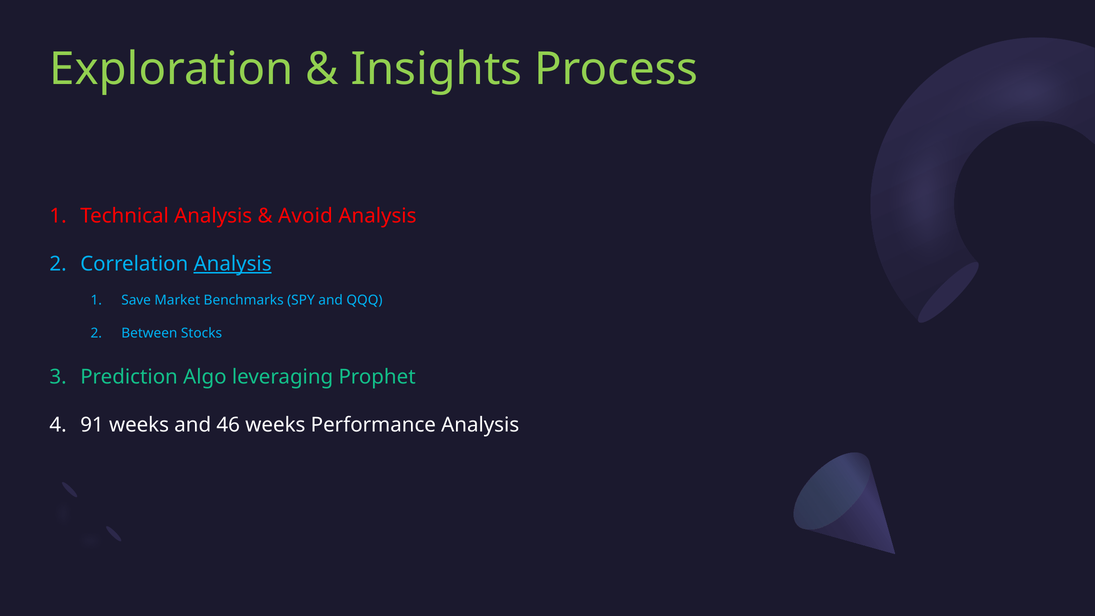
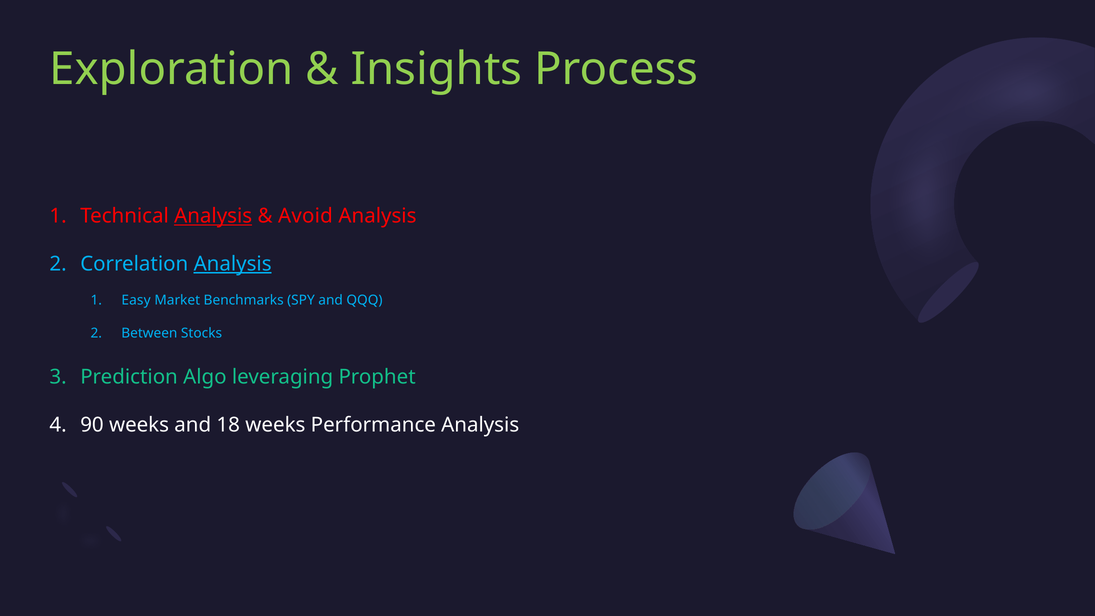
Analysis at (213, 216) underline: none -> present
Save: Save -> Easy
91: 91 -> 90
46: 46 -> 18
